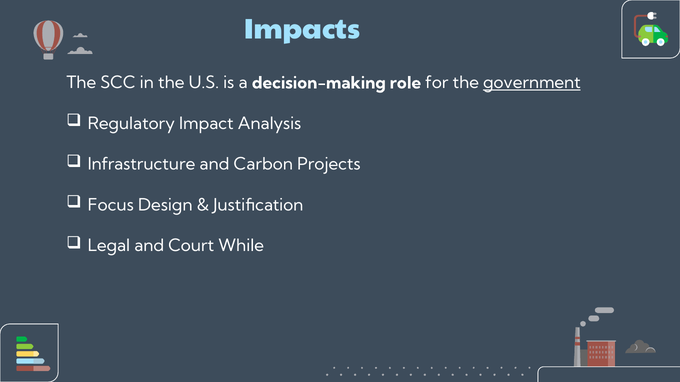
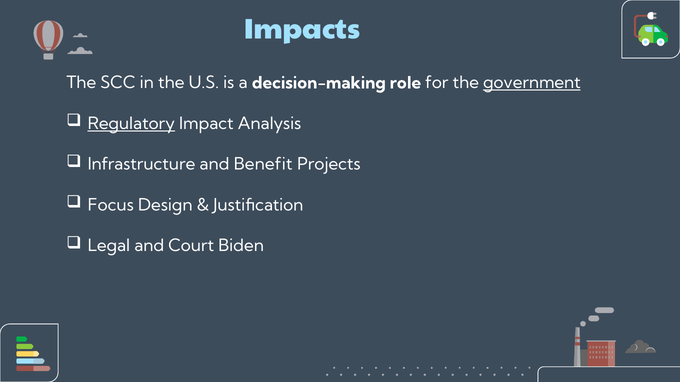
Regulatory underline: none -> present
Carbon: Carbon -> Benefit
While: While -> Biden
